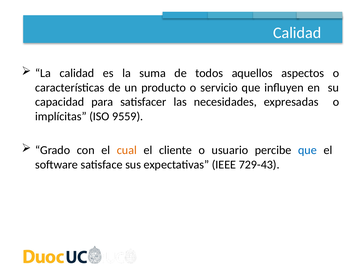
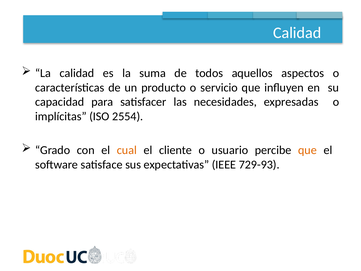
9559: 9559 -> 2554
que at (307, 150) colour: blue -> orange
729-43: 729-43 -> 729-93
